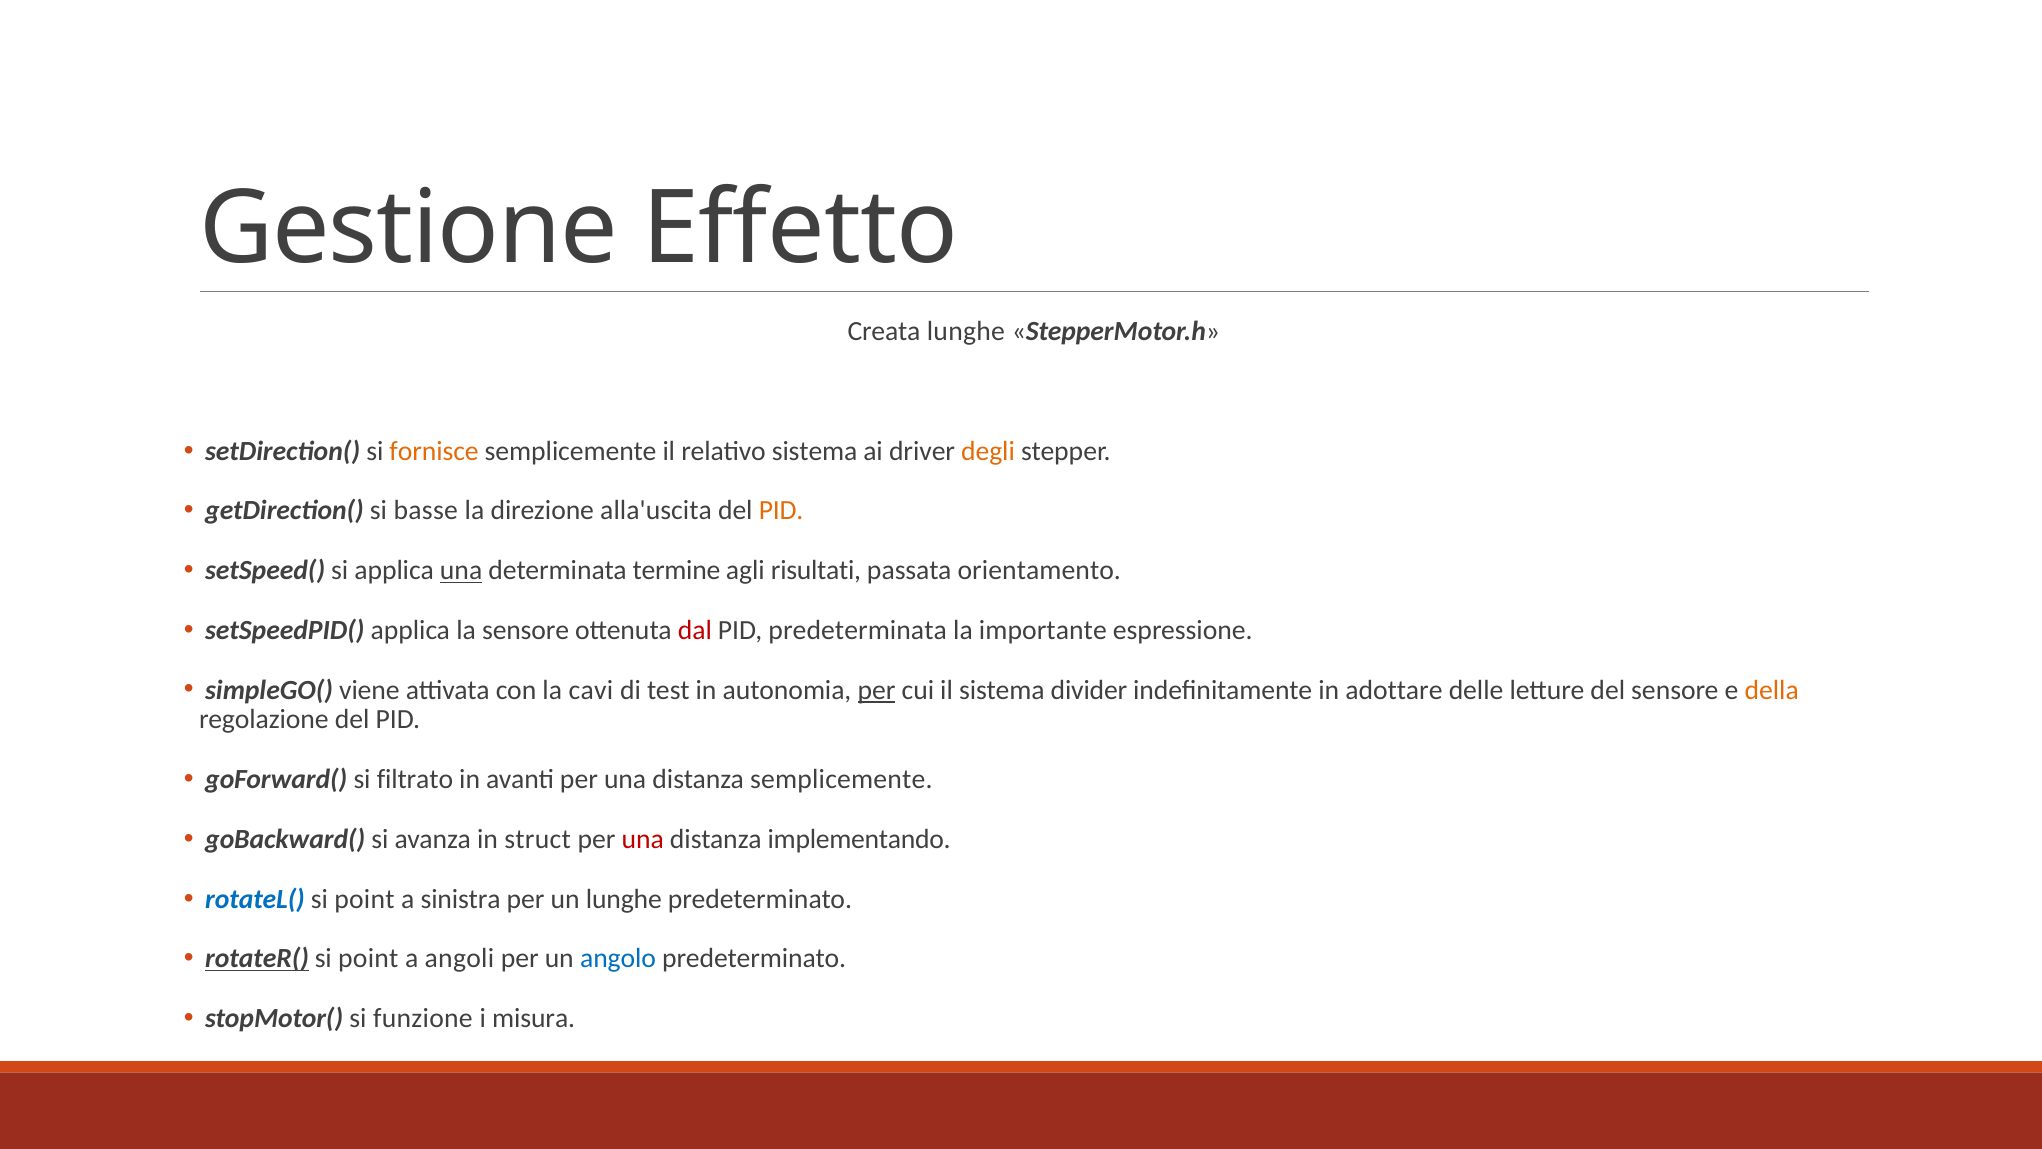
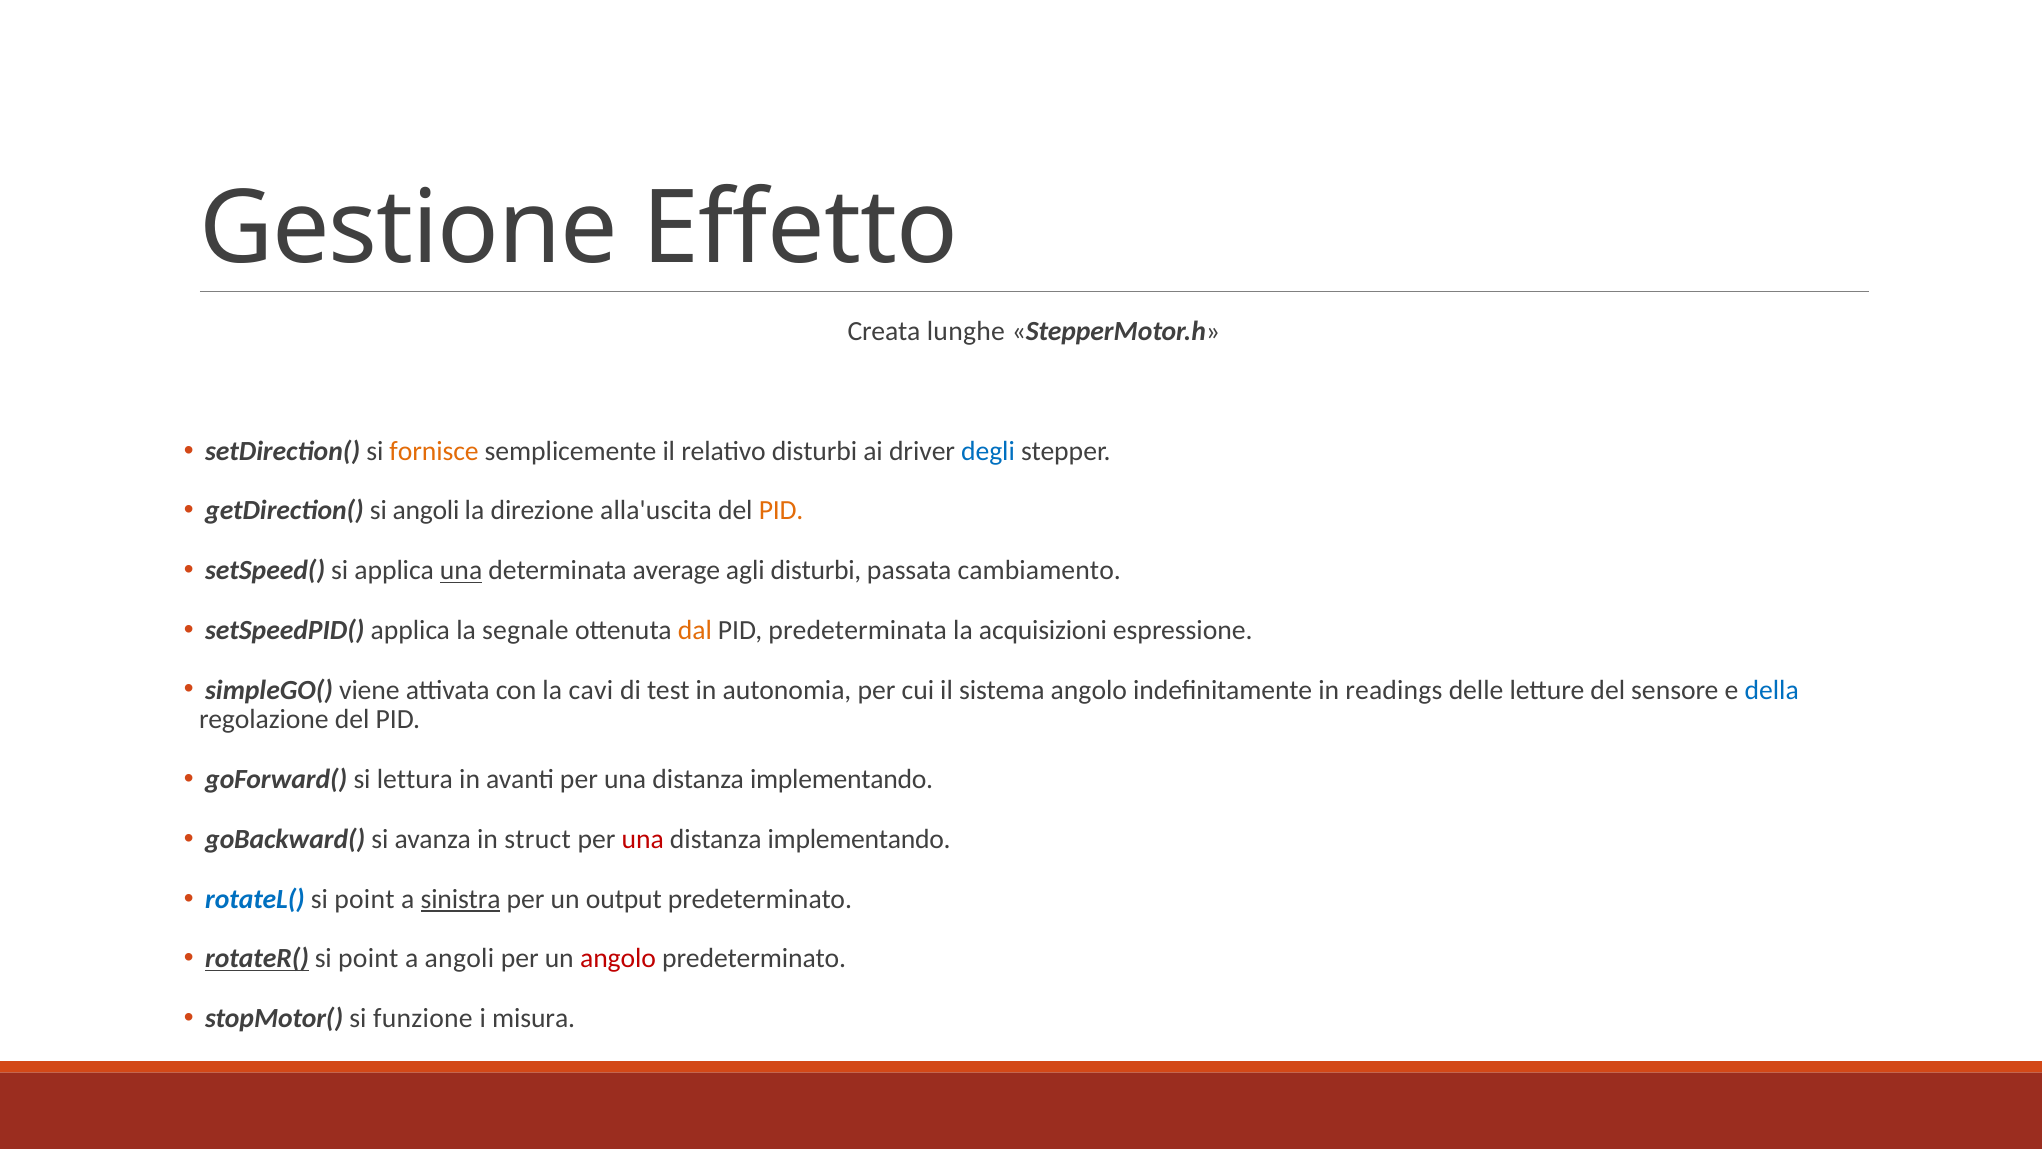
relativo sistema: sistema -> disturbi
degli colour: orange -> blue
si basse: basse -> angoli
termine: termine -> average
agli risultati: risultati -> disturbi
orientamento: orientamento -> cambiamento
la sensore: sensore -> segnale
dal colour: red -> orange
importante: importante -> acquisizioni
per at (877, 690) underline: present -> none
sistema divider: divider -> angolo
adottare: adottare -> readings
della colour: orange -> blue
filtrato: filtrato -> lettura
semplicemente at (841, 779): semplicemente -> implementando
sinistra underline: none -> present
un lunghe: lunghe -> output
angolo at (618, 958) colour: blue -> red
